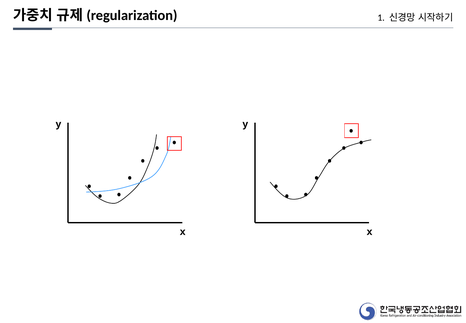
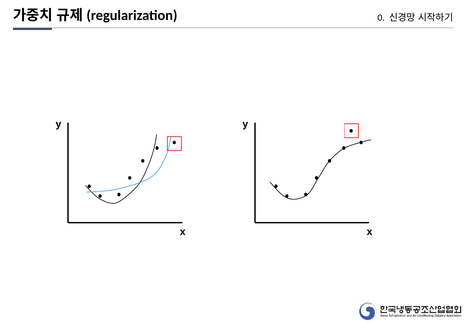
1: 1 -> 0
